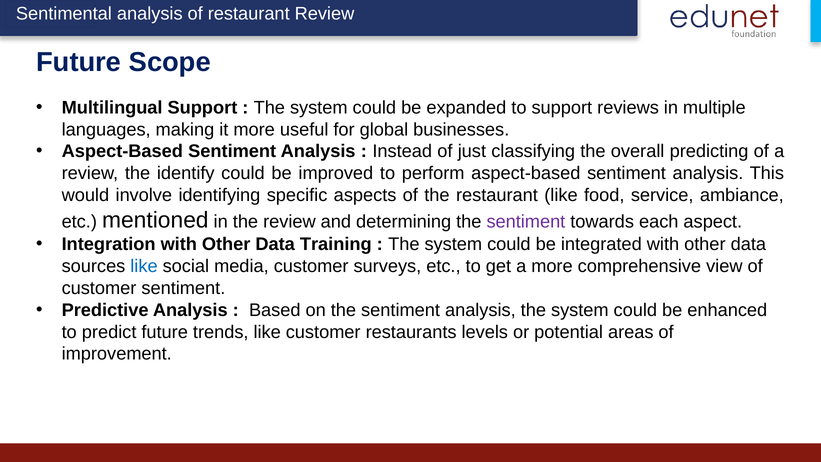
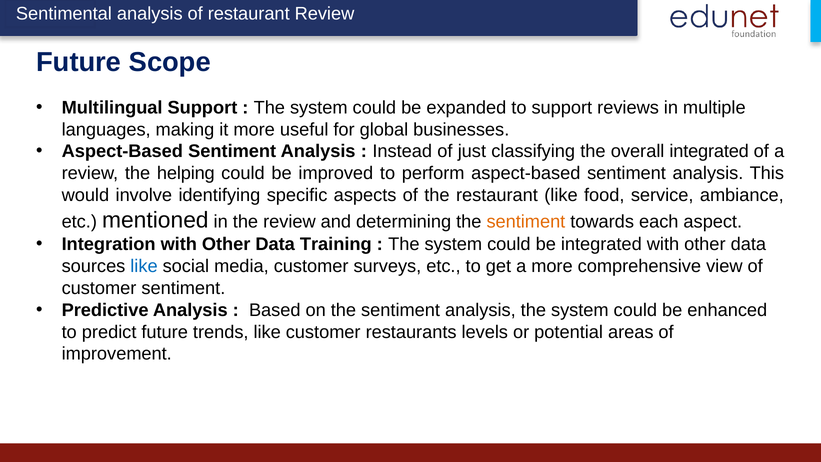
overall predicting: predicting -> integrated
identify: identify -> helping
sentiment at (526, 222) colour: purple -> orange
